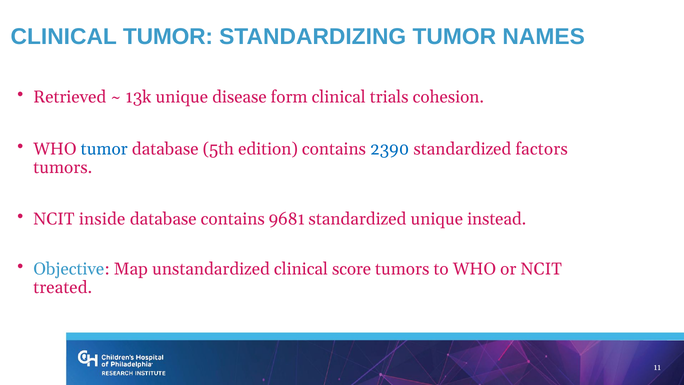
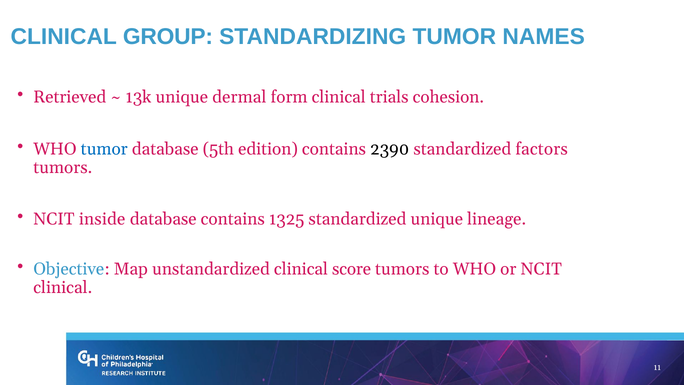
CLINICAL TUMOR: TUMOR -> GROUP
disease: disease -> dermal
2390 colour: blue -> black
9681: 9681 -> 1325
instead: instead -> lineage
treated at (63, 287): treated -> clinical
